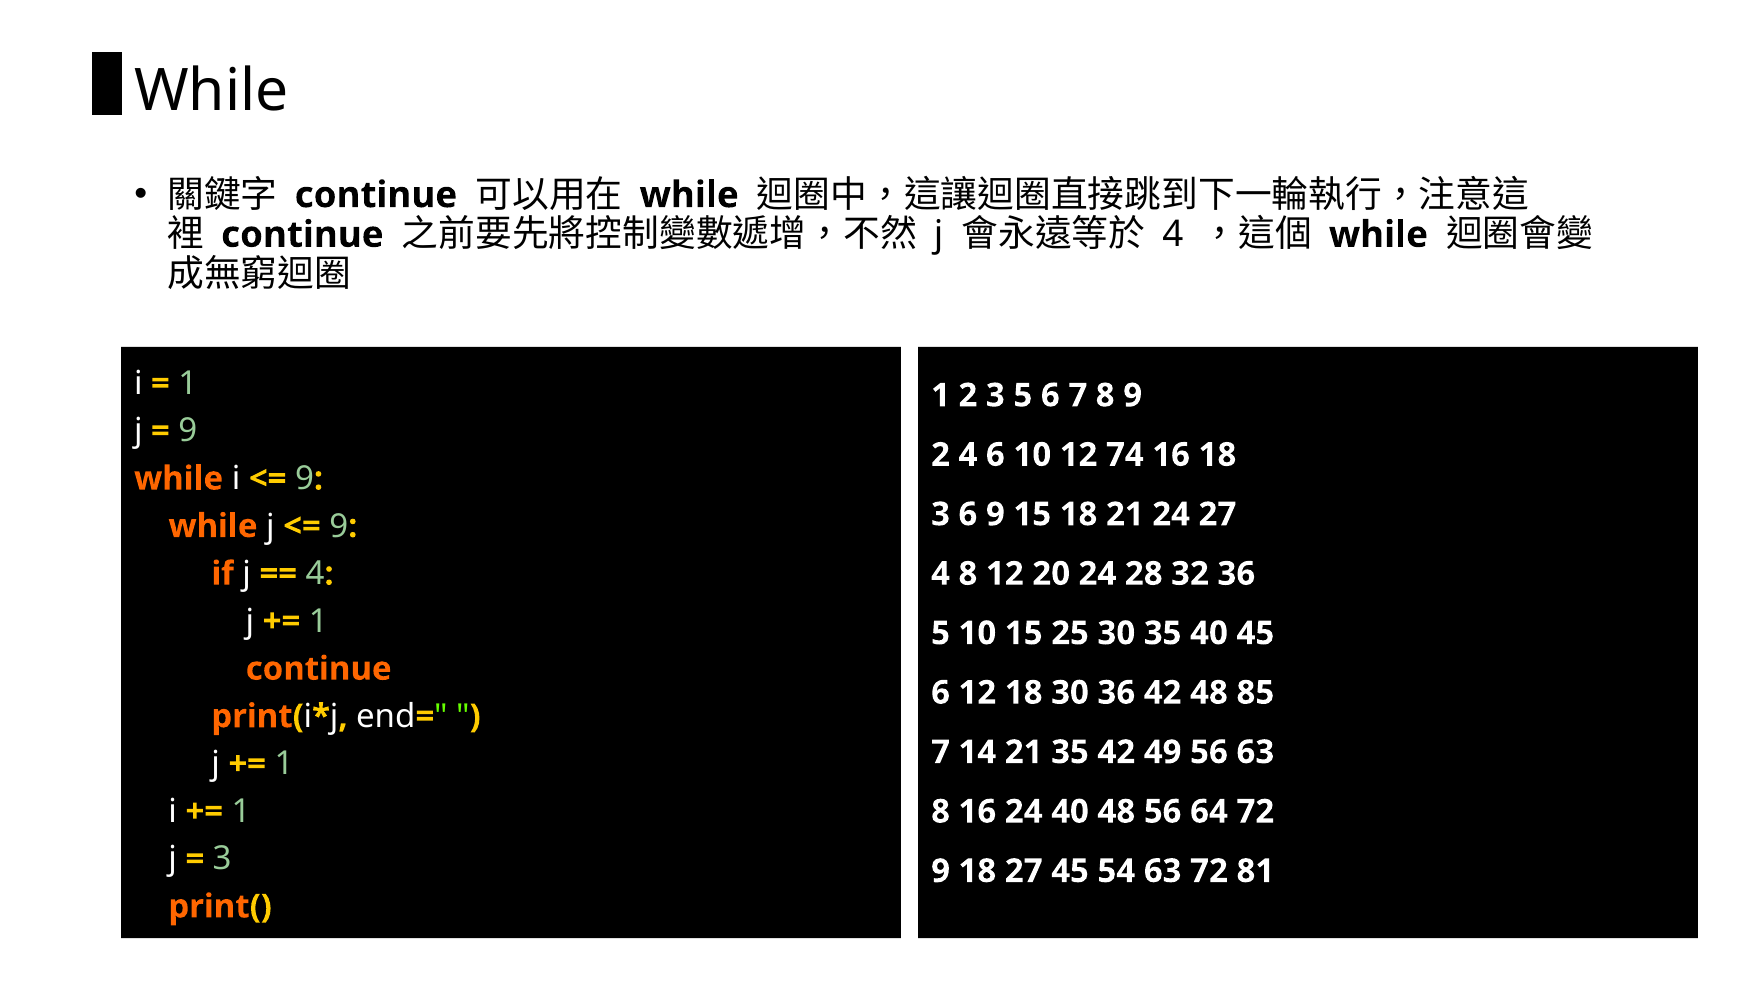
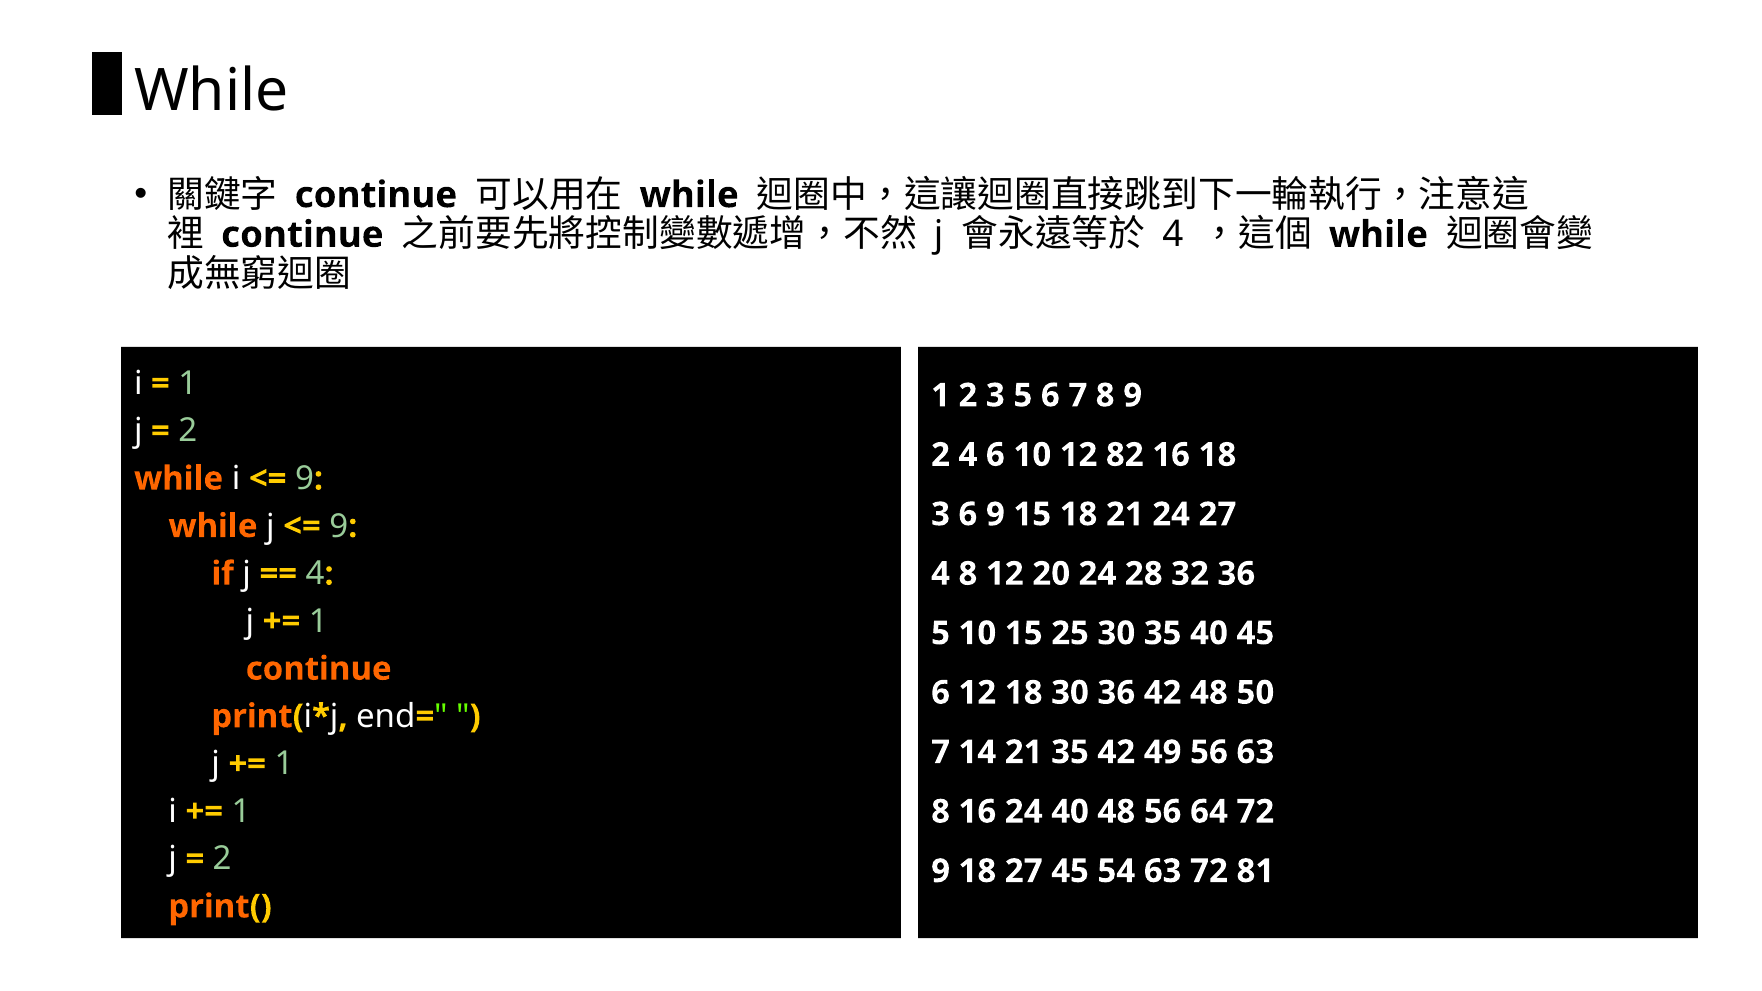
9 at (188, 431): 9 -> 2
74: 74 -> 82
85: 85 -> 50
3 at (222, 859): 3 -> 2
